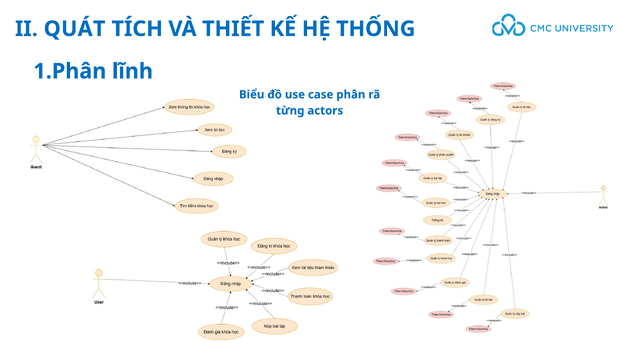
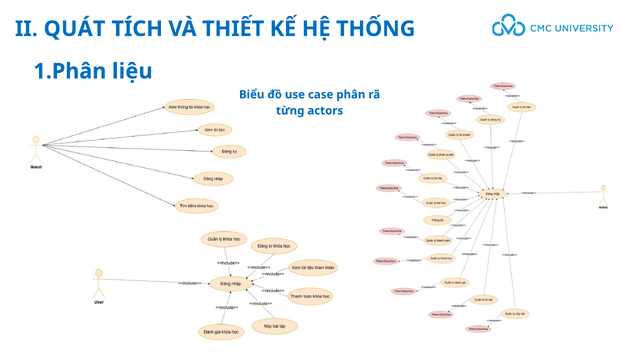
lĩnh: lĩnh -> liệu
